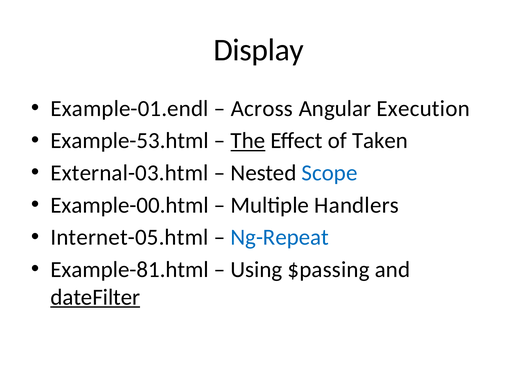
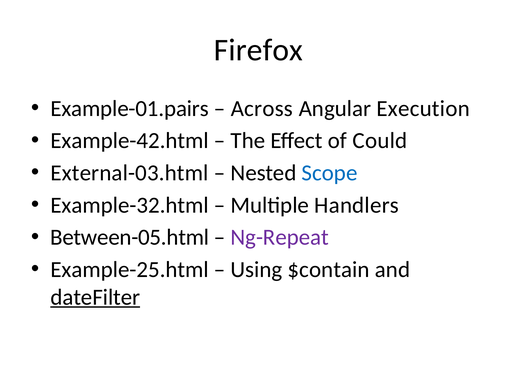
Display: Display -> Firefox
Example-01.endl: Example-01.endl -> Example-01.pairs
Example-53.html: Example-53.html -> Example-42.html
The underline: present -> none
Taken: Taken -> Could
Example-00.html: Example-00.html -> Example-32.html
Internet-05.html: Internet-05.html -> Between-05.html
Ng-Repeat colour: blue -> purple
Example-81.html: Example-81.html -> Example-25.html
$passing: $passing -> $contain
